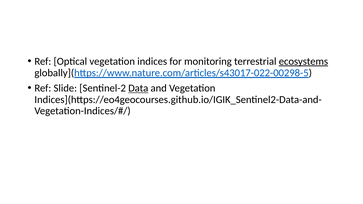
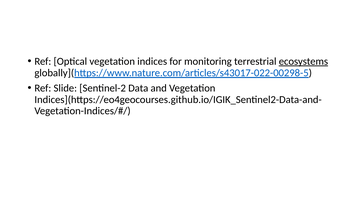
Data underline: present -> none
